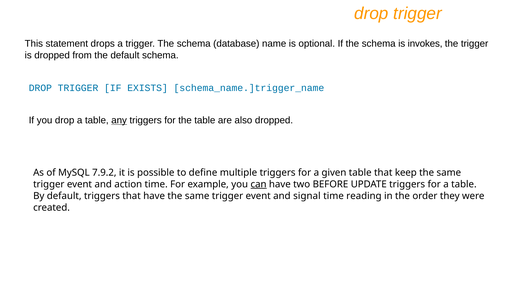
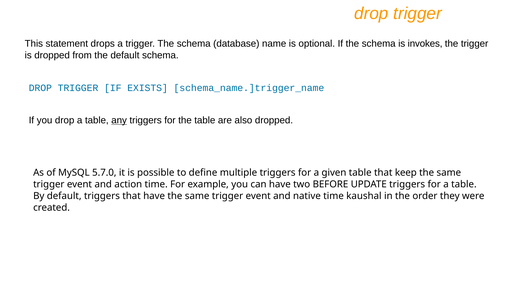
7.9.2: 7.9.2 -> 5.7.0
can underline: present -> none
signal: signal -> native
reading: reading -> kaushal
